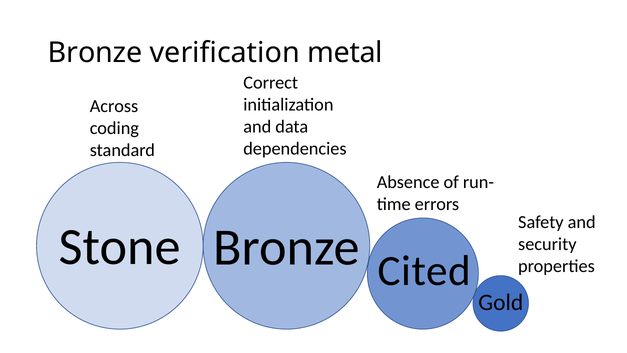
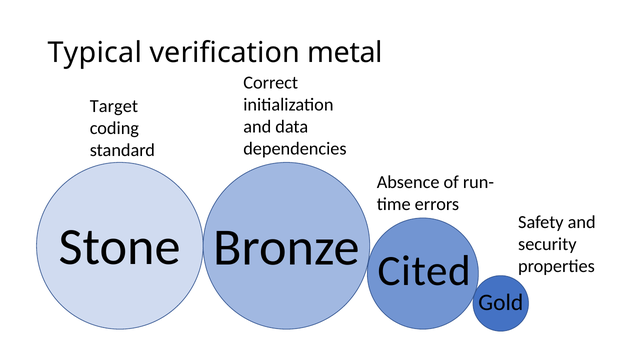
Bronze at (95, 53): Bronze -> Typical
Across: Across -> Target
